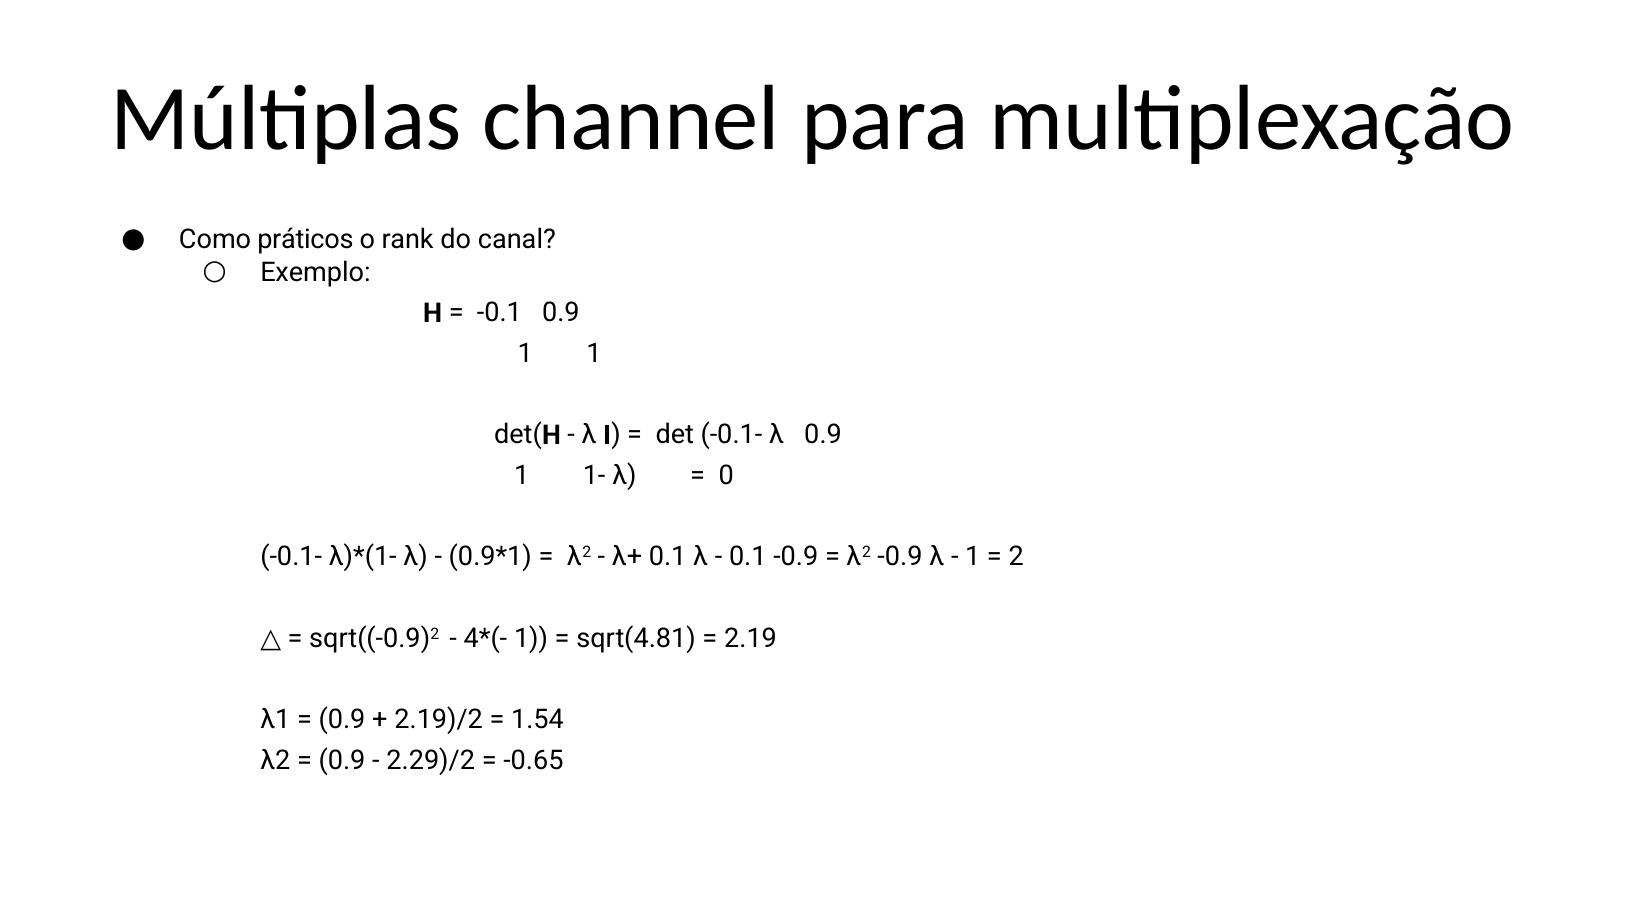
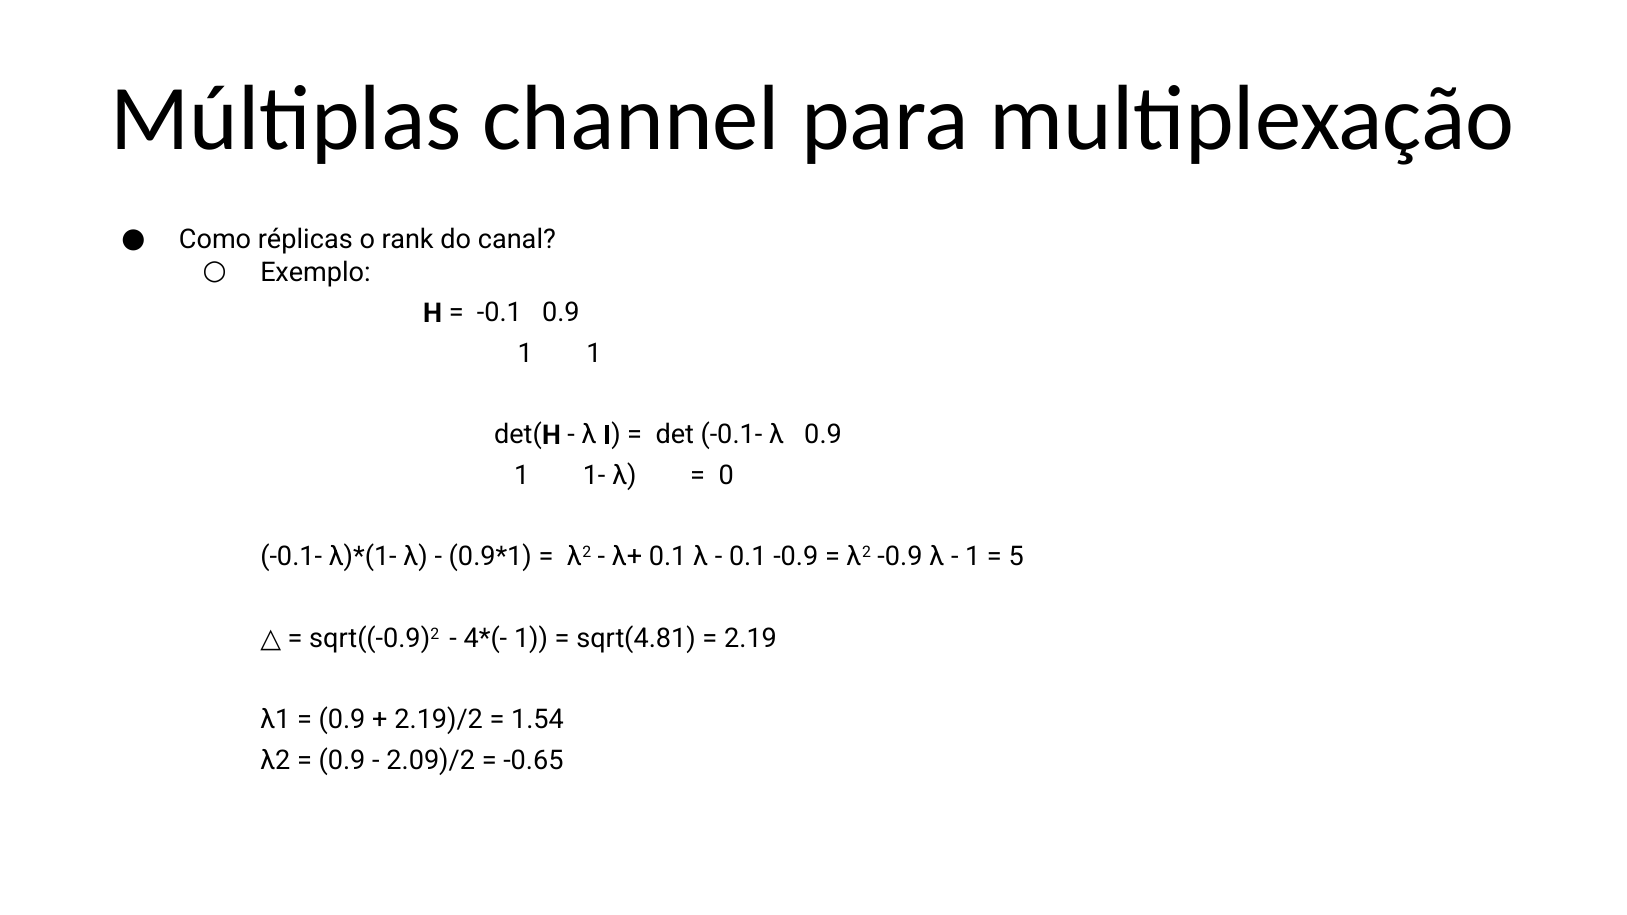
práticos: práticos -> réplicas
2: 2 -> 5
2.29)/2: 2.29)/2 -> 2.09)/2
